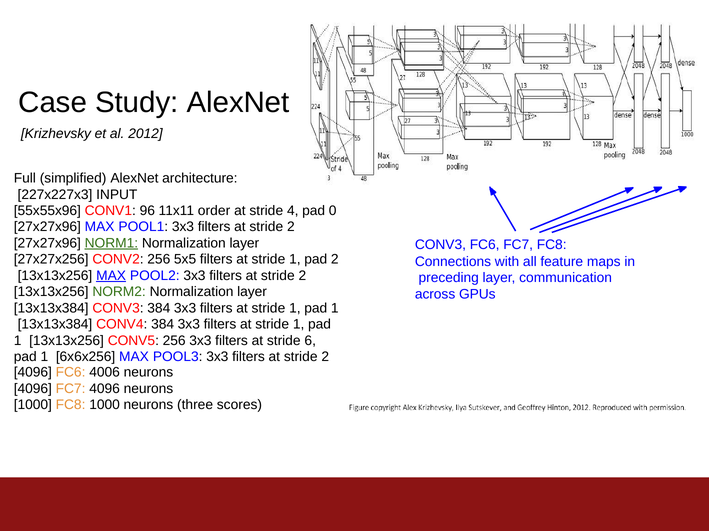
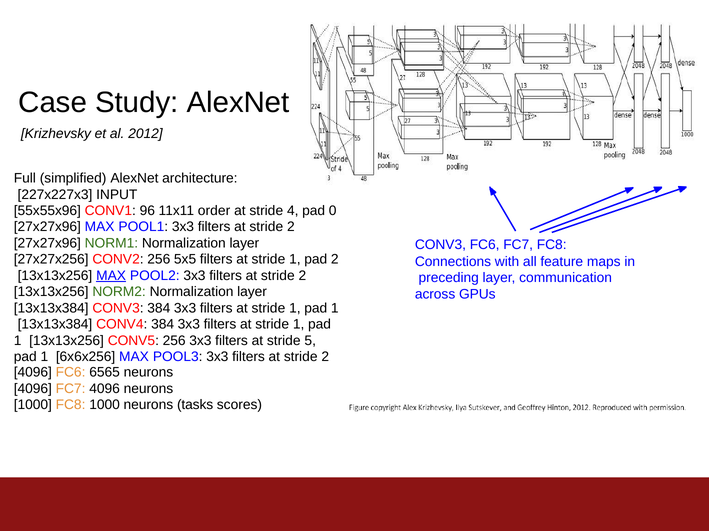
NORM1 underline: present -> none
6: 6 -> 5
4006: 4006 -> 6565
three: three -> tasks
